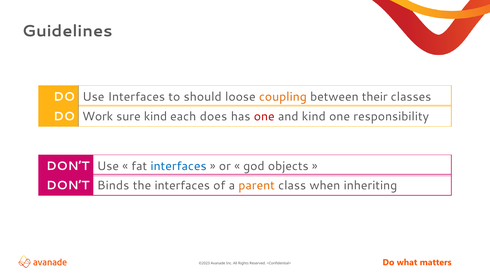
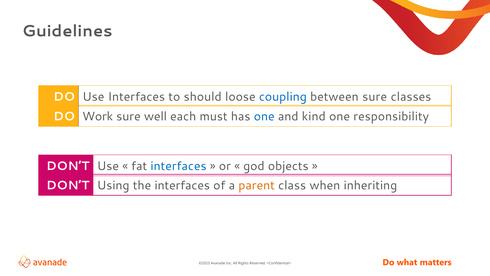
coupling colour: orange -> blue
between their: their -> sure
sure kind: kind -> well
does: does -> must
one at (264, 116) colour: red -> blue
Binds: Binds -> Using
